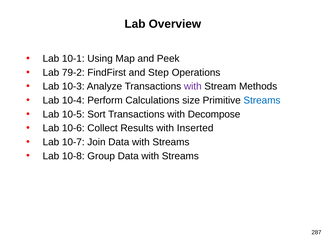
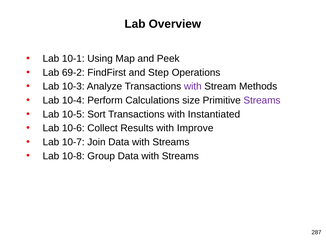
79-2: 79-2 -> 69-2
Streams at (262, 101) colour: blue -> purple
Decompose: Decompose -> Instantiated
Inserted: Inserted -> Improve
